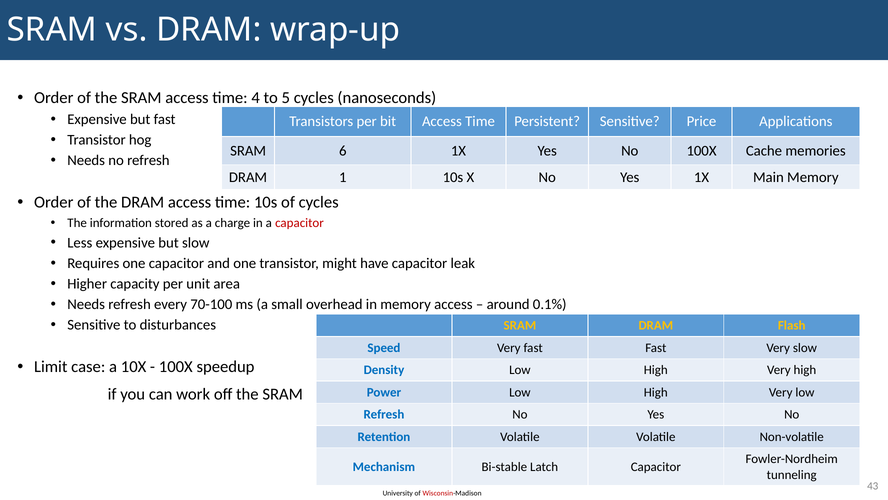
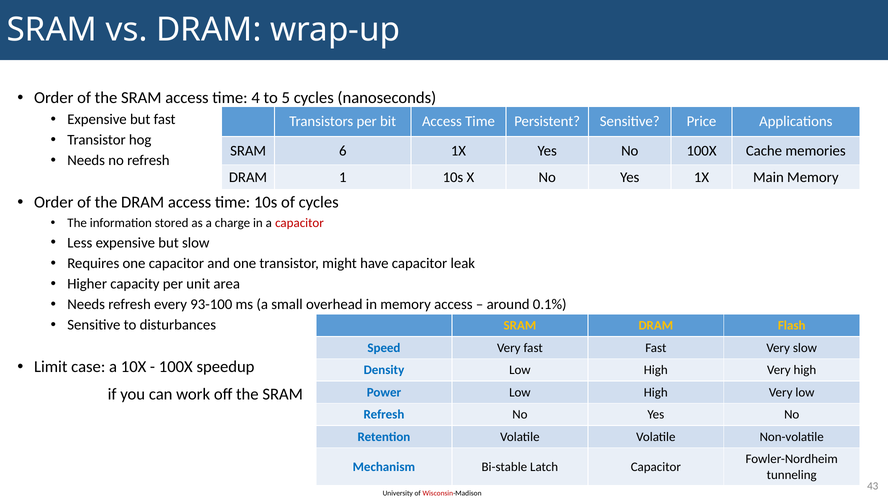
70-100: 70-100 -> 93-100
